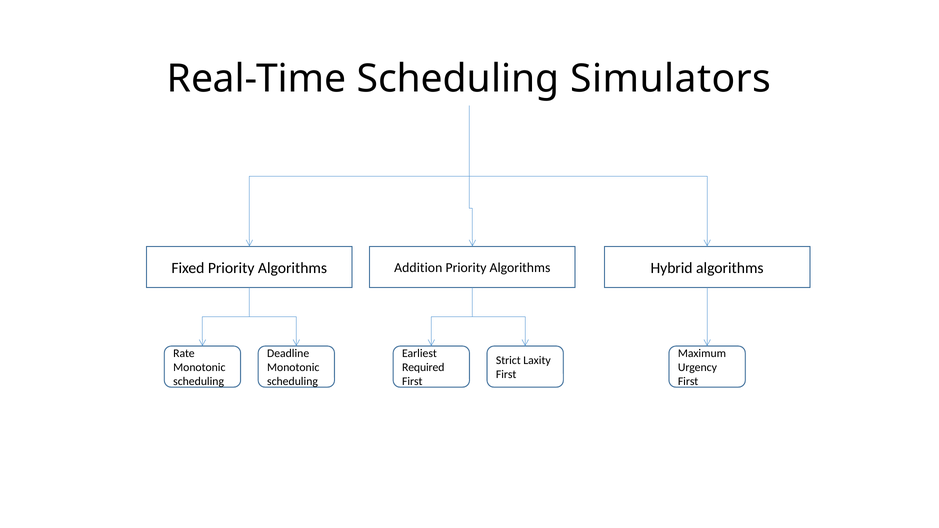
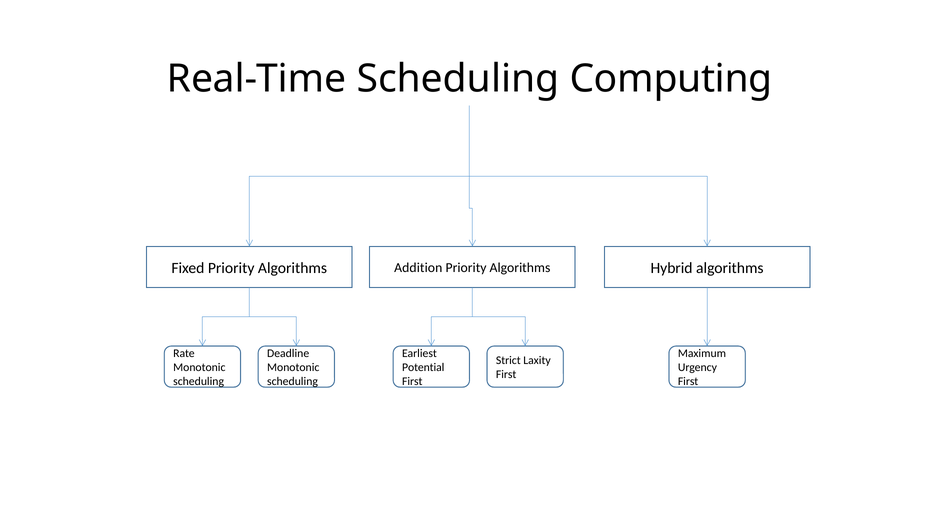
Simulators: Simulators -> Computing
Required: Required -> Potential
